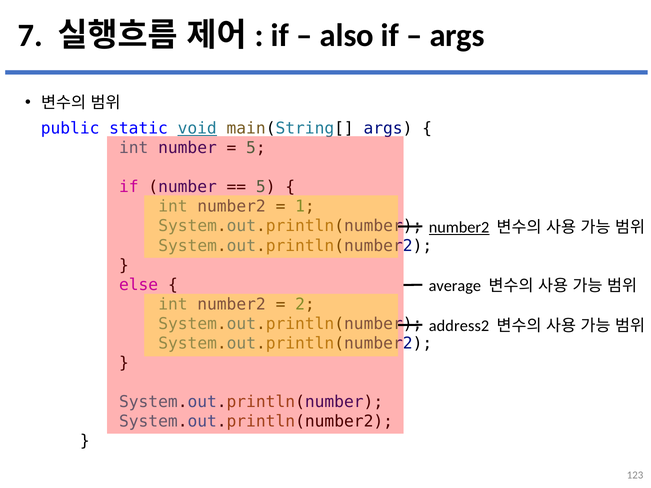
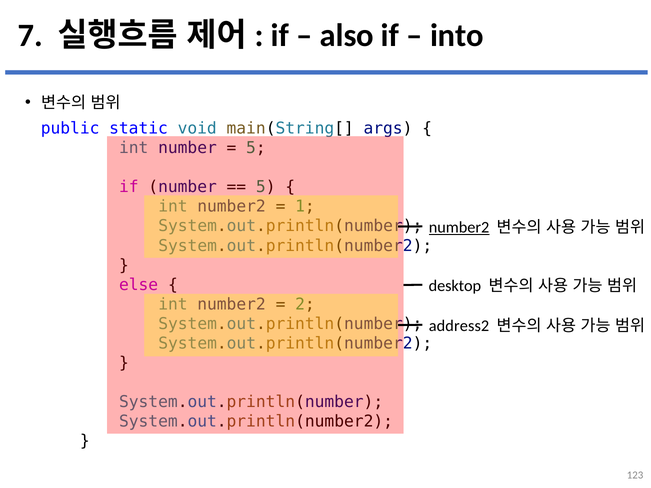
args at (457, 36): args -> into
void underline: present -> none
average: average -> desktop
